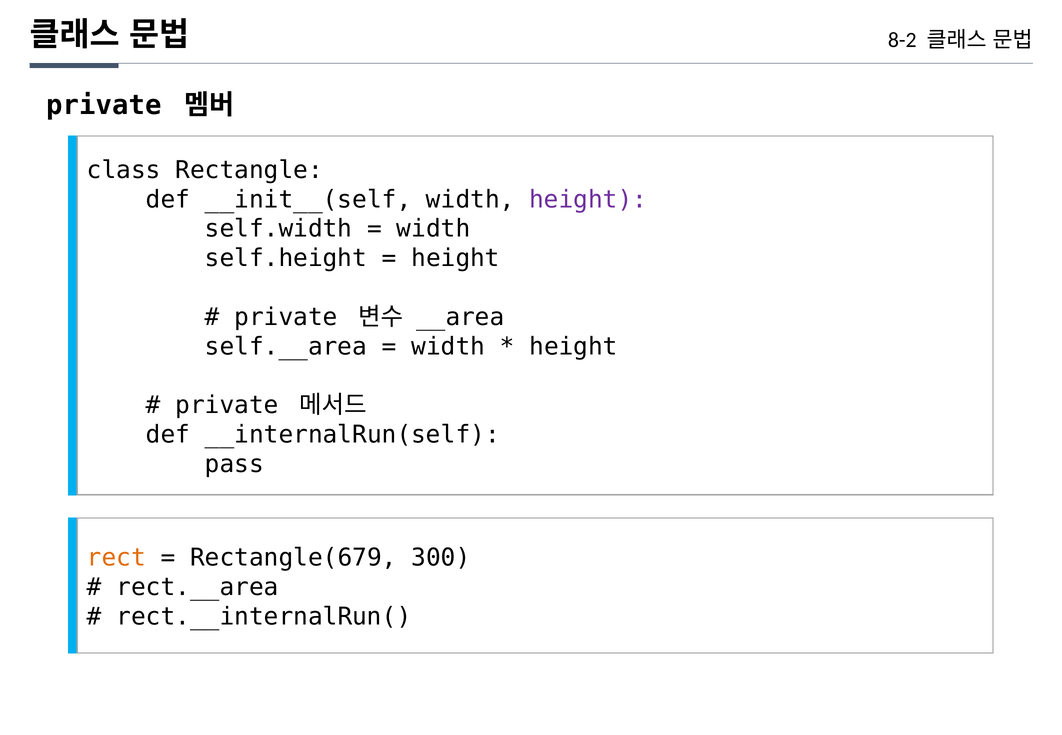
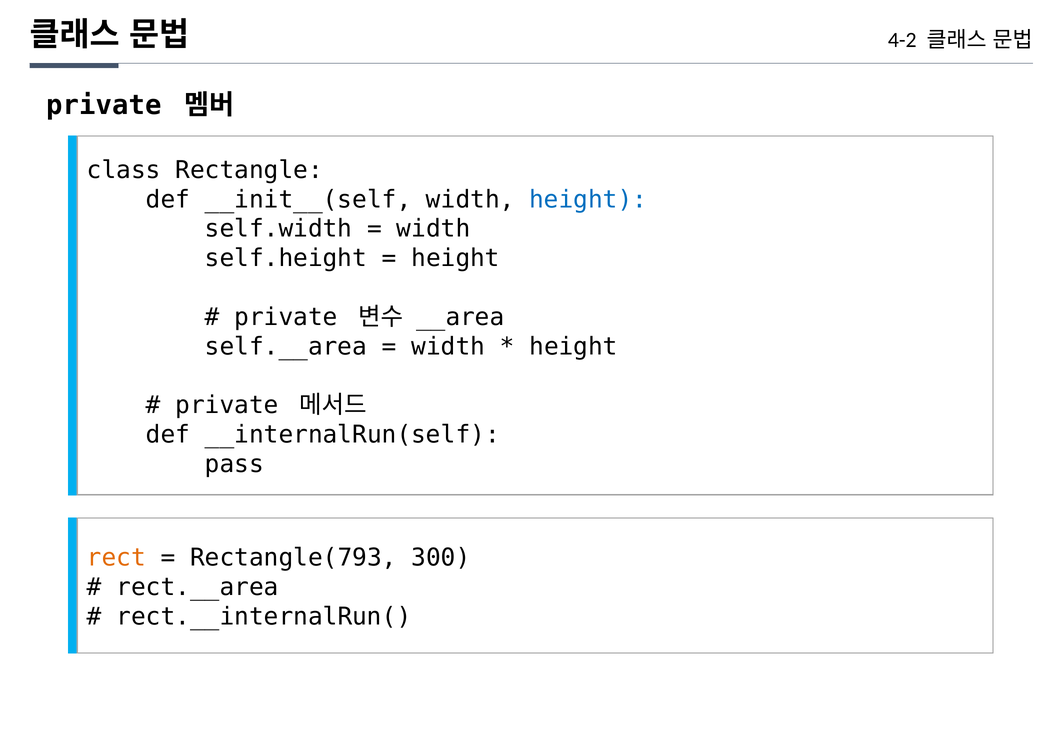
8-2: 8-2 -> 4-2
height at (588, 200) colour: purple -> blue
Rectangle(679: Rectangle(679 -> Rectangle(793
